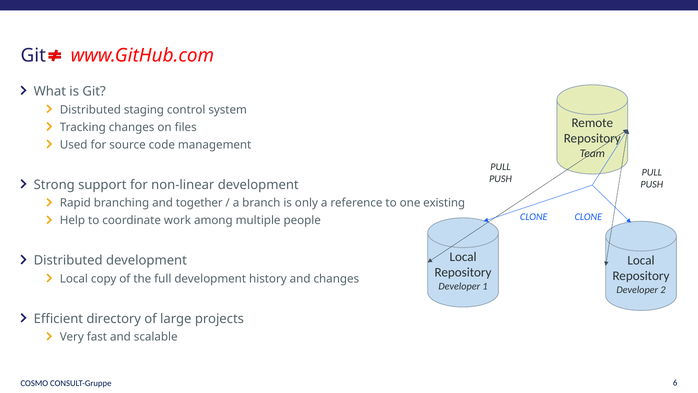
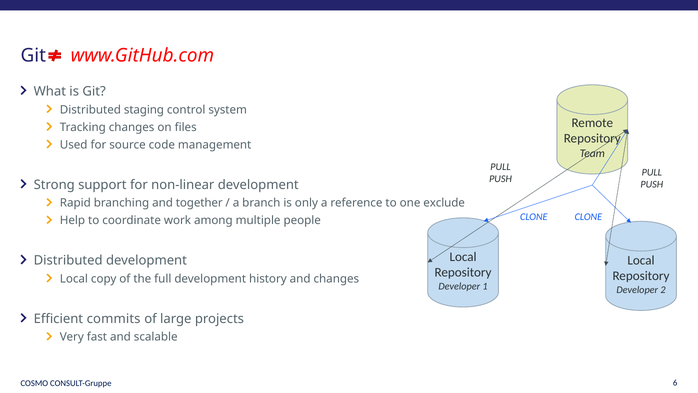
existing: existing -> exclude
directory: directory -> commits
